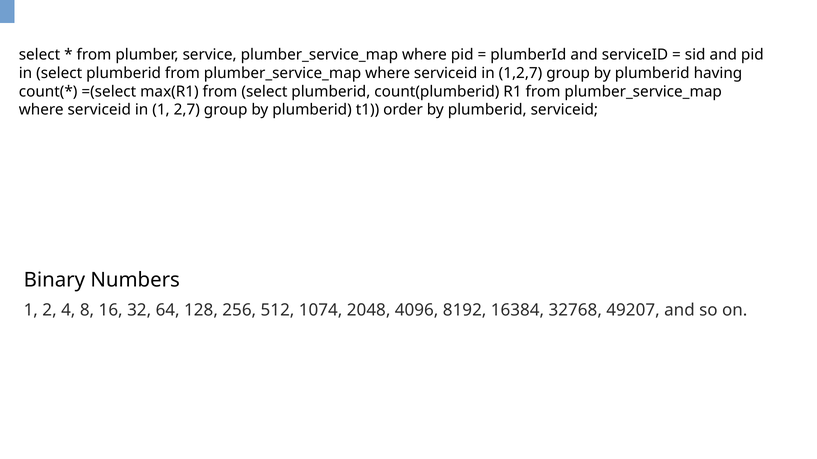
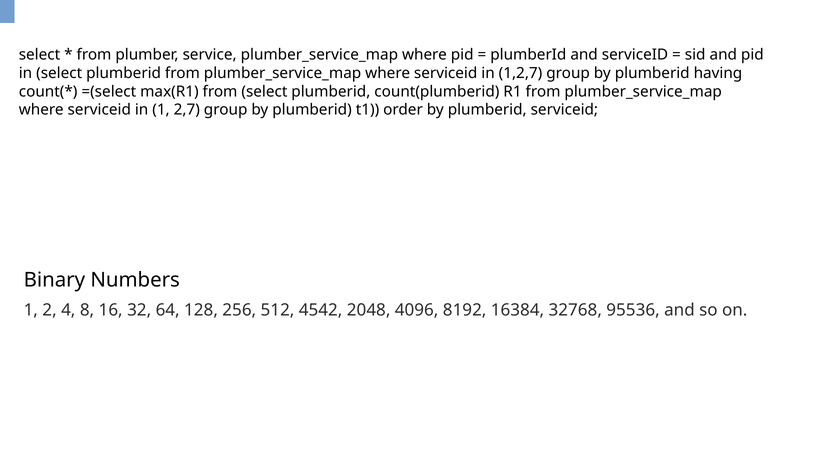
1074: 1074 -> 4542
49207: 49207 -> 95536
